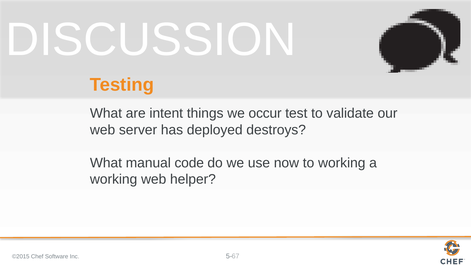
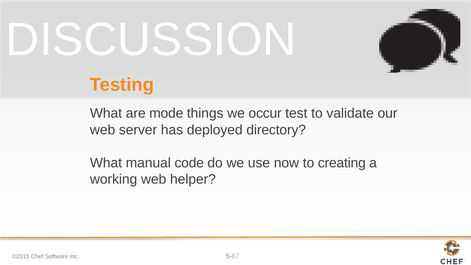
intent: intent -> mode
destroys: destroys -> directory
to working: working -> creating
